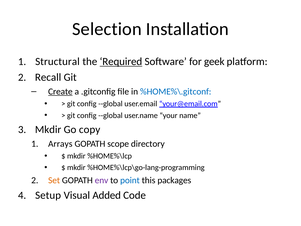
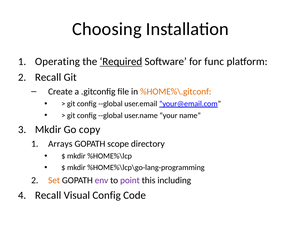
Selection: Selection -> Choosing
Structural: Structural -> Operating
geek: geek -> func
Create underline: present -> none
%HOME%\.gitconf colour: blue -> orange
point colour: blue -> purple
packages: packages -> including
Setup at (48, 195): Setup -> Recall
Visual Added: Added -> Config
